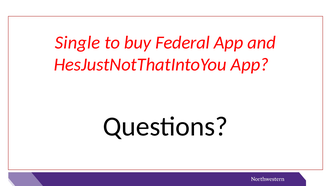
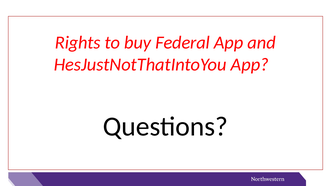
Single: Single -> Rights
